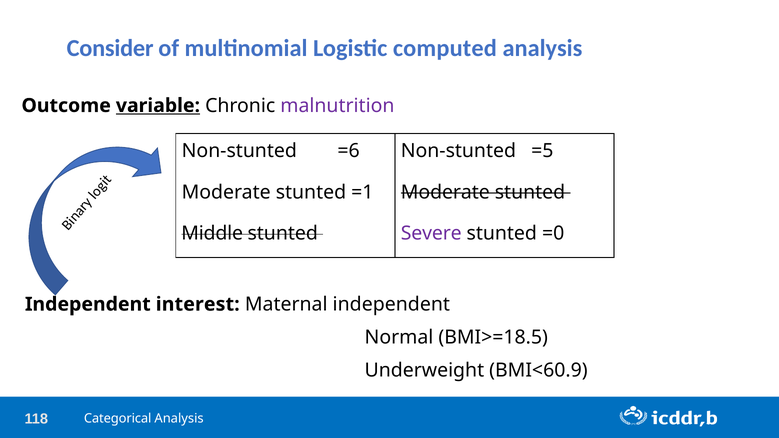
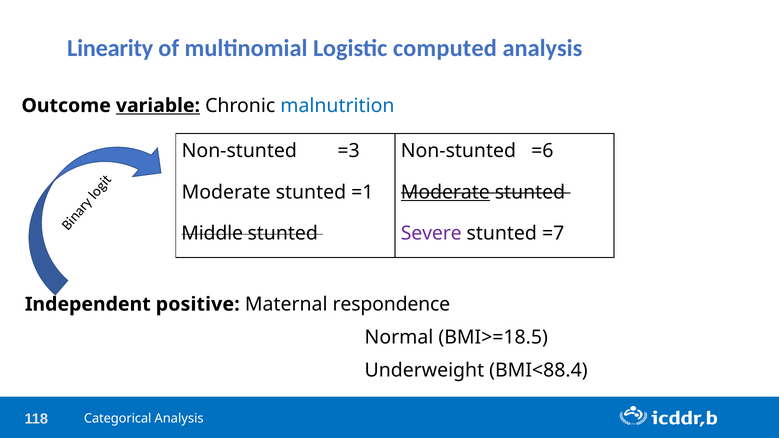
Consider: Consider -> Linearity
malnutrition colour: purple -> blue
=6: =6 -> =3
=5: =5 -> =6
Moderate at (445, 192) underline: none -> present
=0: =0 -> =7
interest: interest -> positive
Maternal independent: independent -> respondence
BMI<60.9: BMI<60.9 -> BMI<88.4
